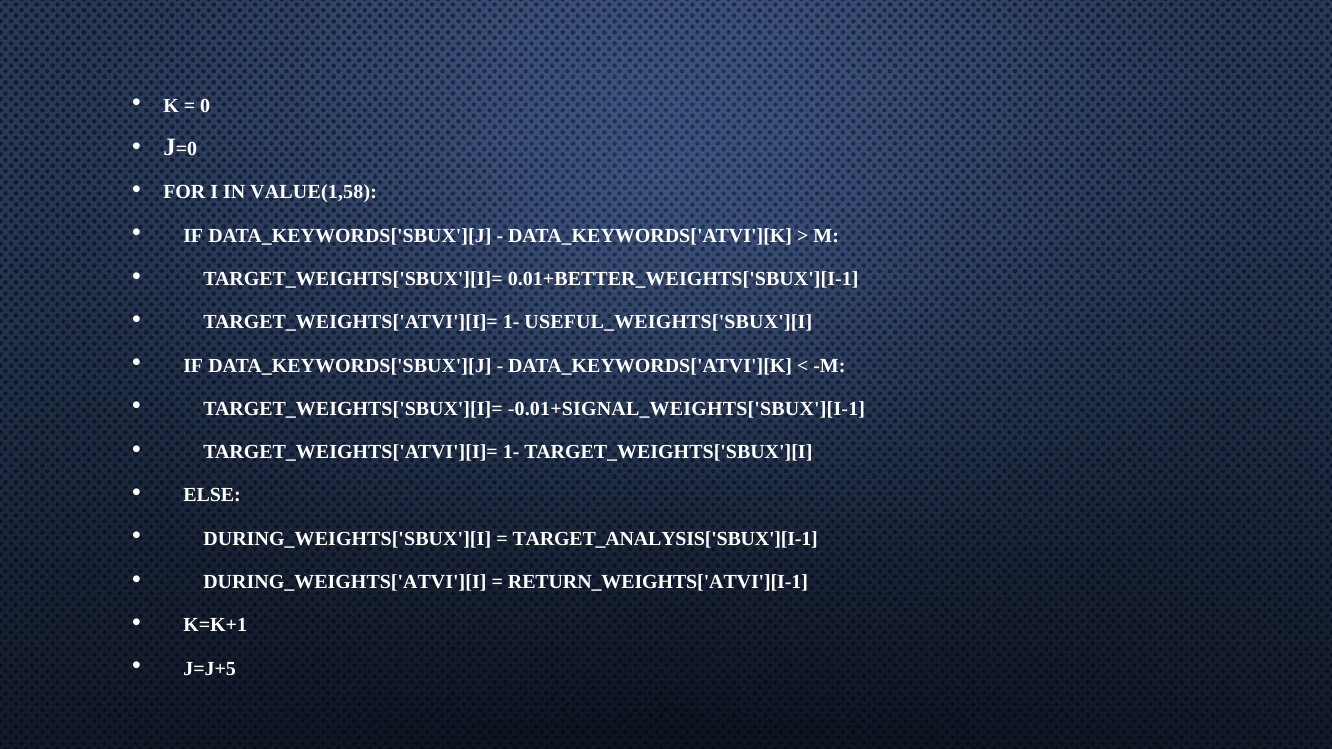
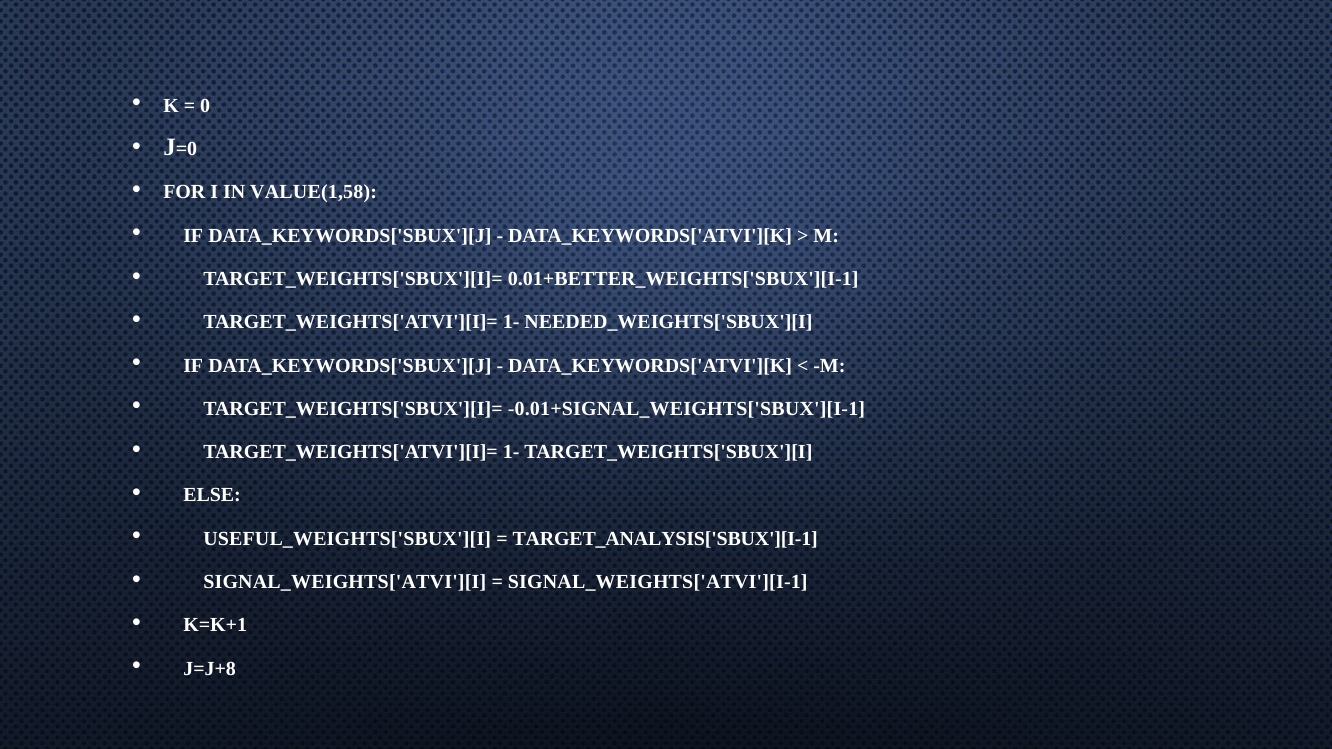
USEFUL_WEIGHTS['SBUX'][I: USEFUL_WEIGHTS['SBUX'][I -> NEEDED_WEIGHTS['SBUX'][I
DURING_WEIGHTS['SBUX'][I: DURING_WEIGHTS['SBUX'][I -> USEFUL_WEIGHTS['SBUX'][I
DURING_WEIGHTS['ATVI'][I: DURING_WEIGHTS['ATVI'][I -> SIGNAL_WEIGHTS['ATVI'][I
RETURN_WEIGHTS['ATVI'][I-1: RETURN_WEIGHTS['ATVI'][I-1 -> SIGNAL_WEIGHTS['ATVI'][I-1
J=J+5: J=J+5 -> J=J+8
